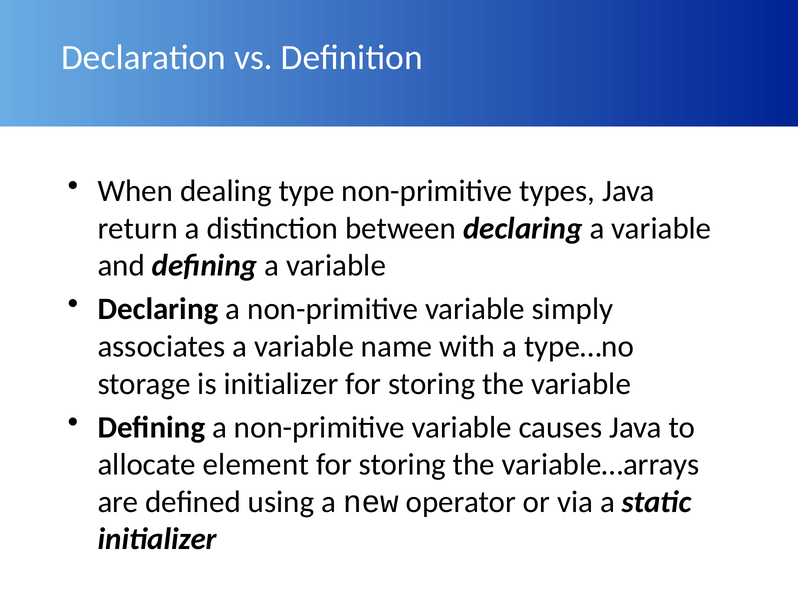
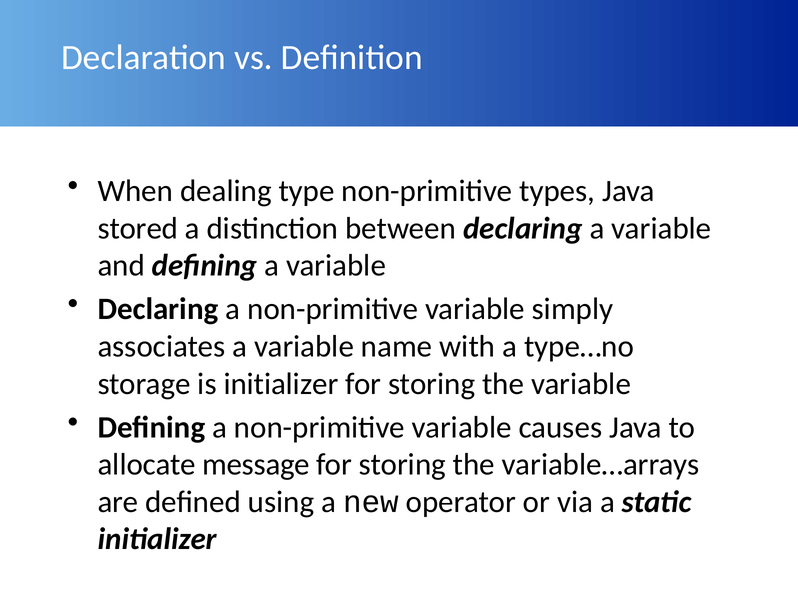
return: return -> stored
element: element -> message
